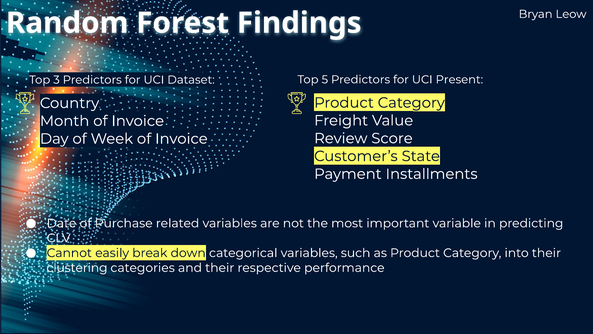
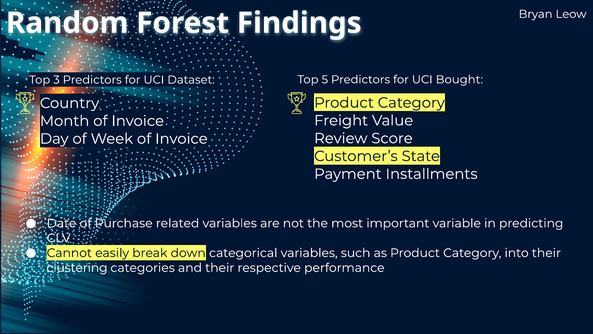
Present: Present -> Bought
